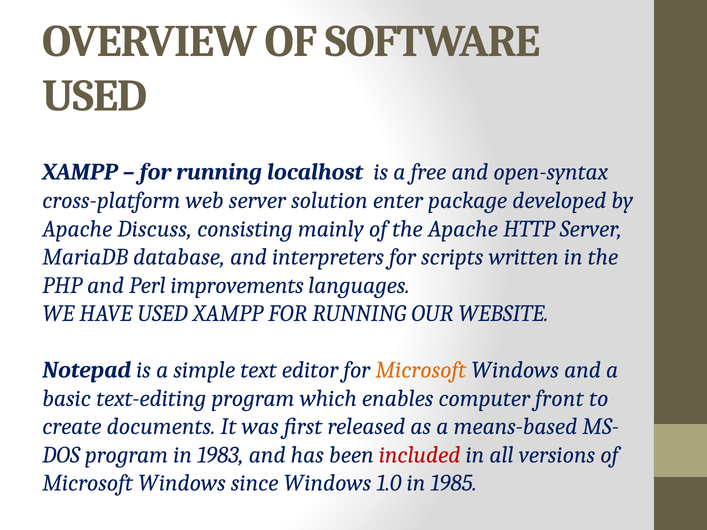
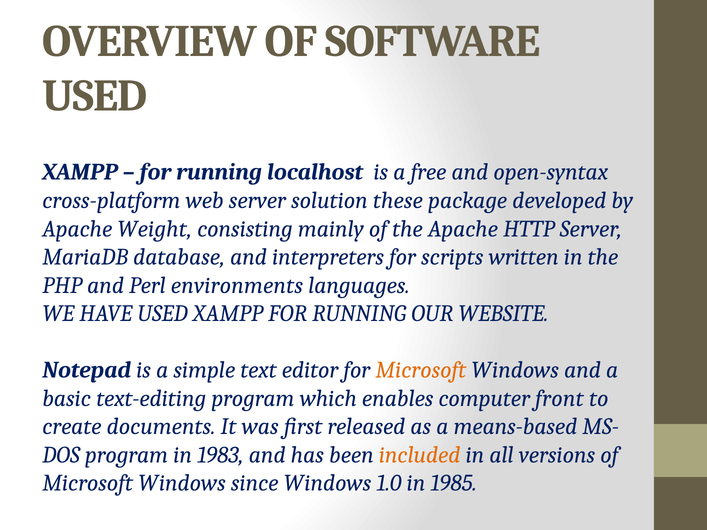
enter: enter -> these
Discuss: Discuss -> Weight
improvements: improvements -> environments
included colour: red -> orange
